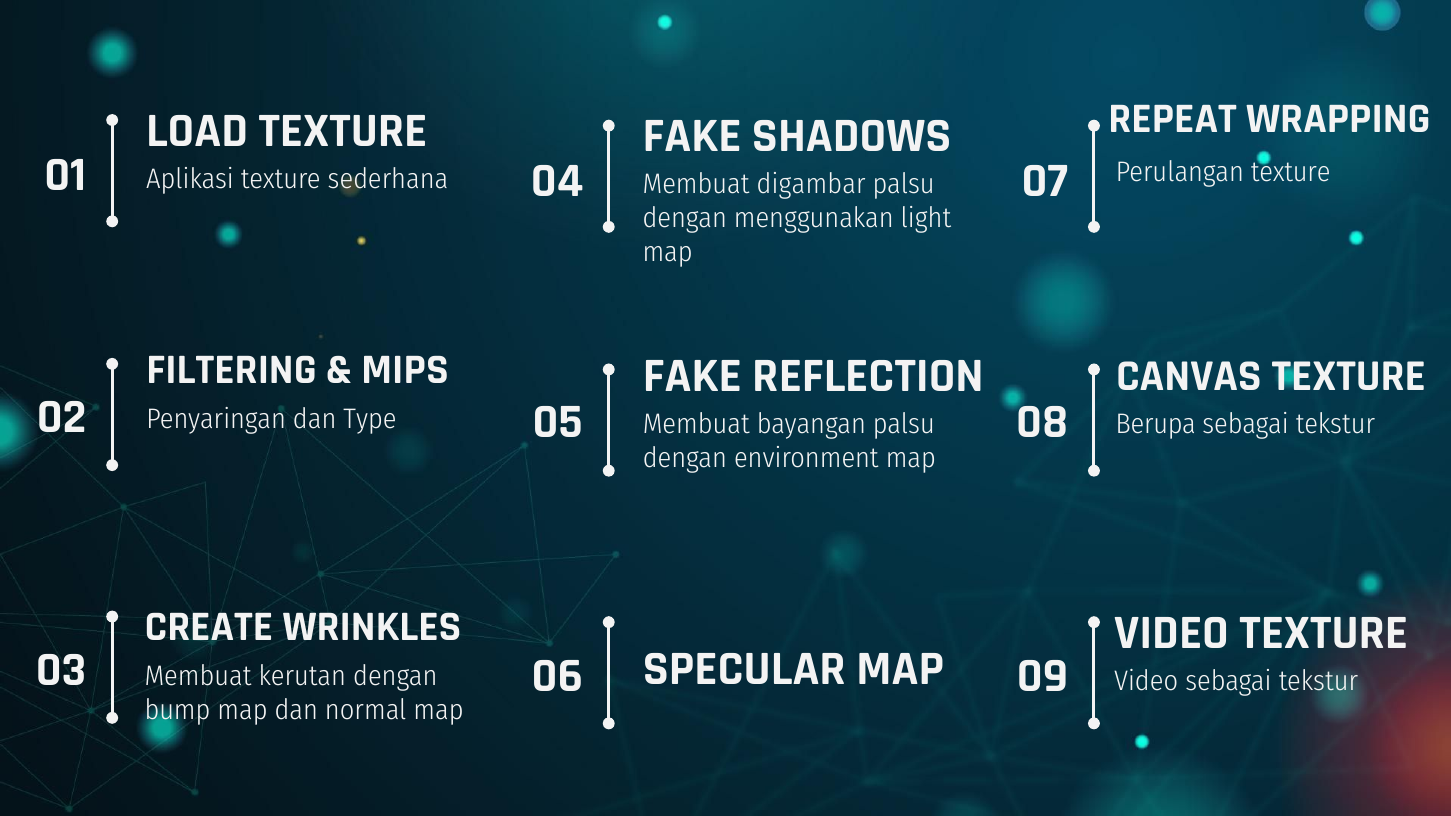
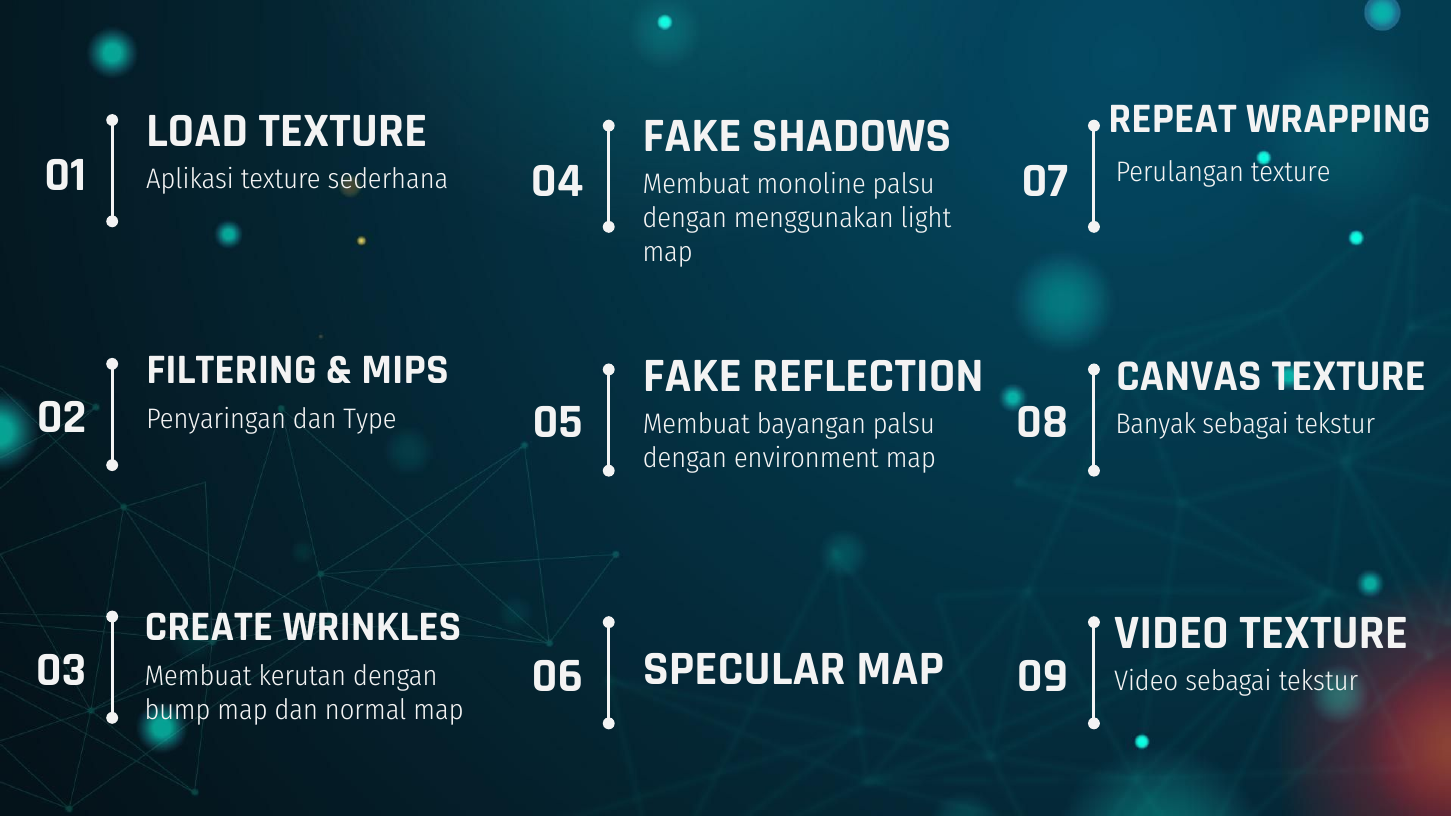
digambar: digambar -> monoline
Berupa: Berupa -> Banyak
